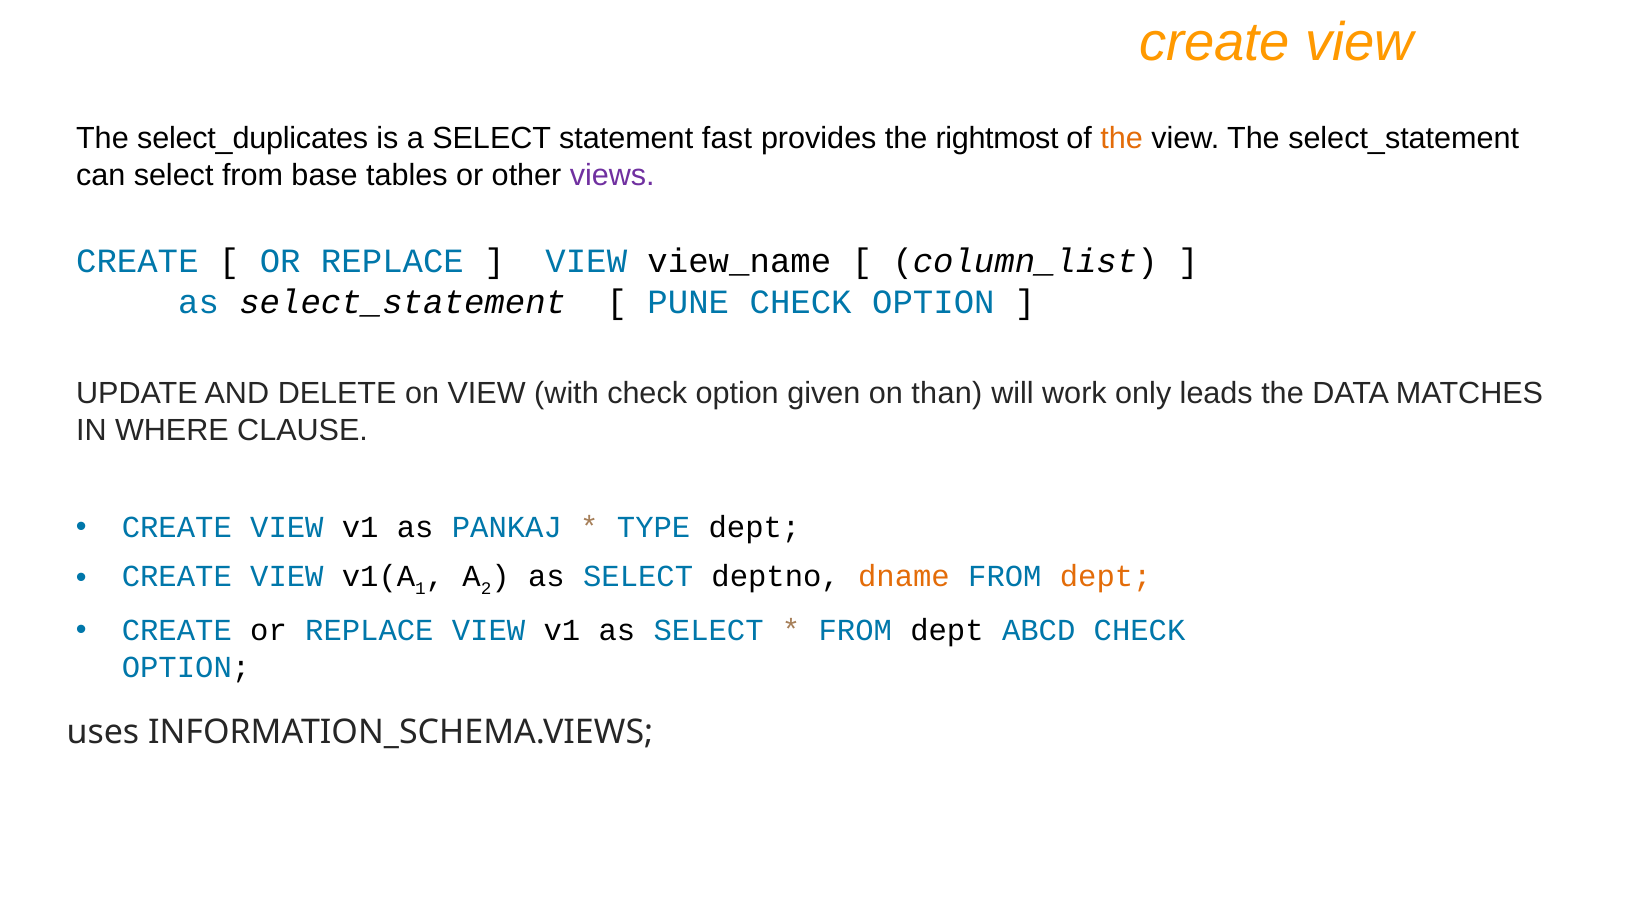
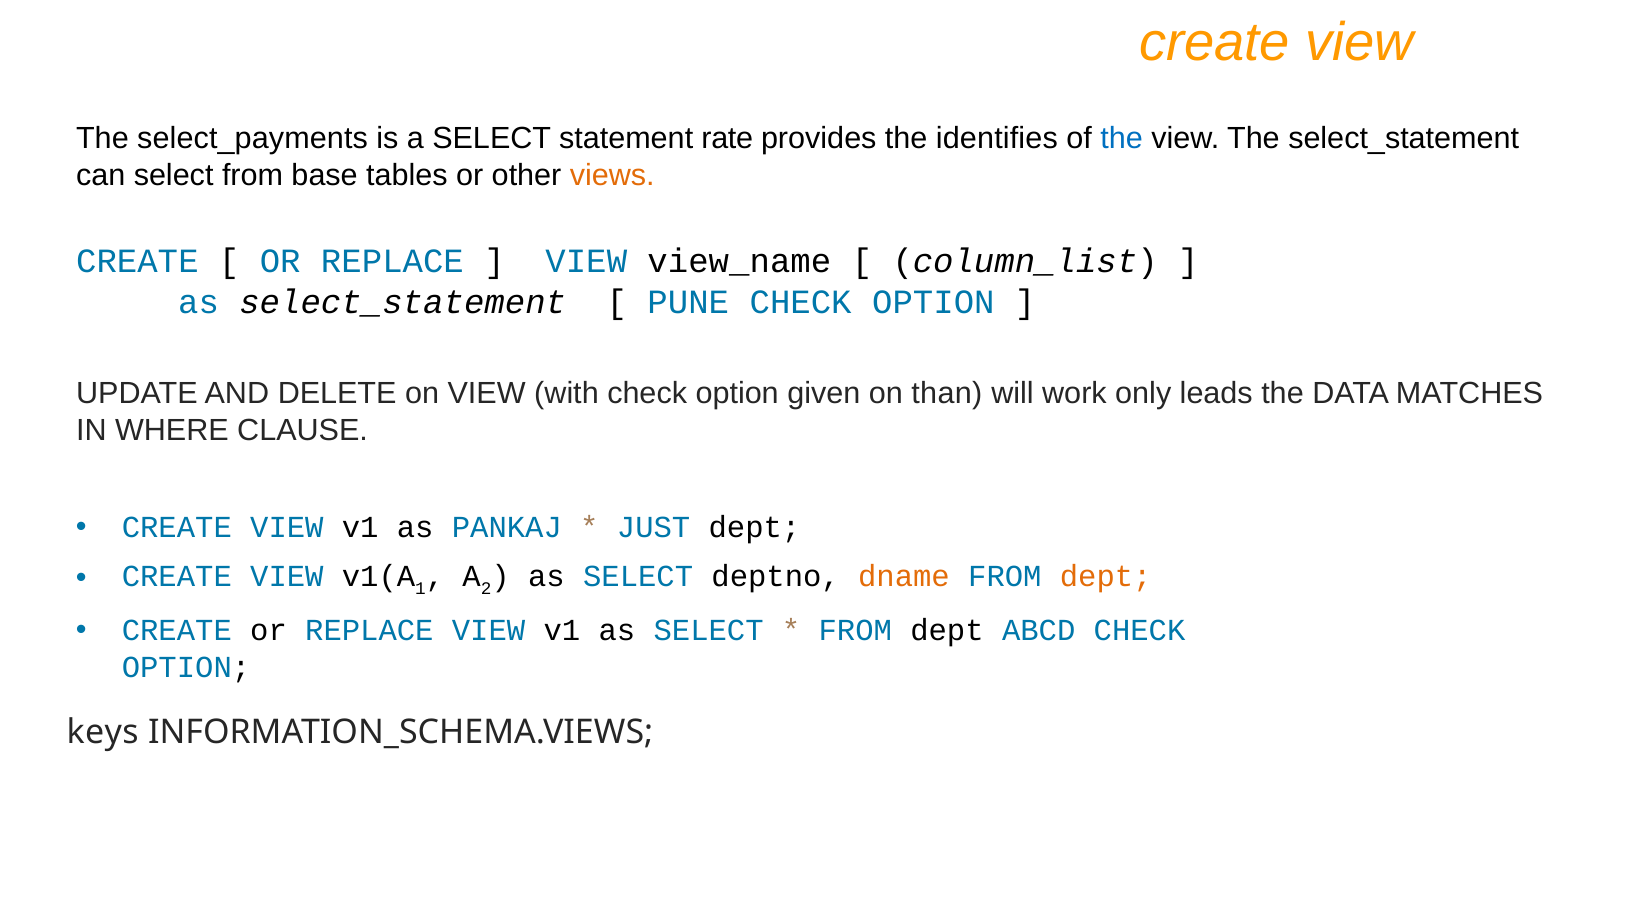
select_duplicates: select_duplicates -> select_payments
fast: fast -> rate
rightmost: rightmost -> identifies
the at (1122, 138) colour: orange -> blue
views colour: purple -> orange
TYPE: TYPE -> JUST
uses: uses -> keys
